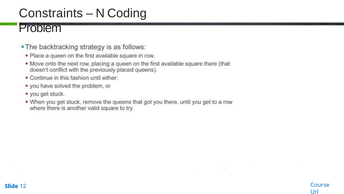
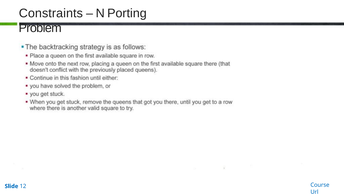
Coding: Coding -> Porting
